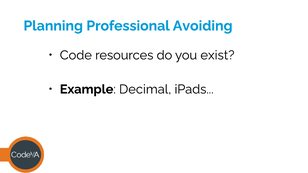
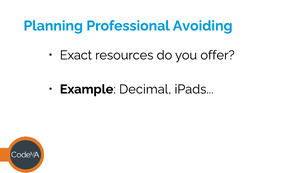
Code: Code -> Exact
exist: exist -> offer
